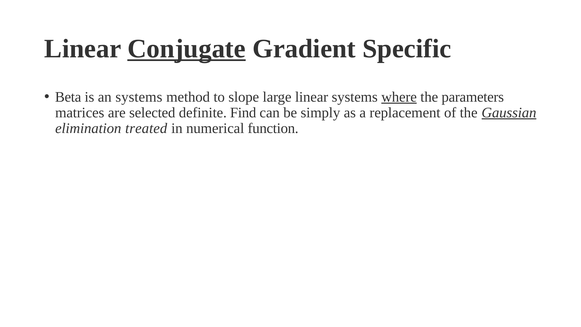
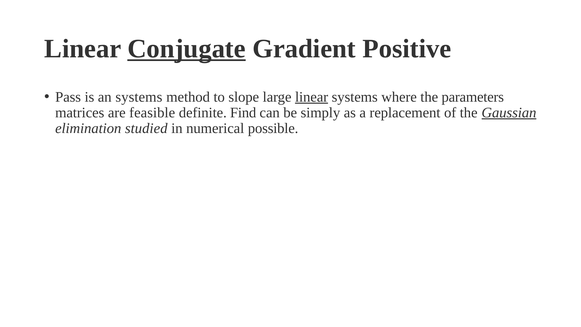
Specific: Specific -> Positive
Beta: Beta -> Pass
linear at (312, 97) underline: none -> present
where underline: present -> none
selected: selected -> feasible
treated: treated -> studied
function: function -> possible
